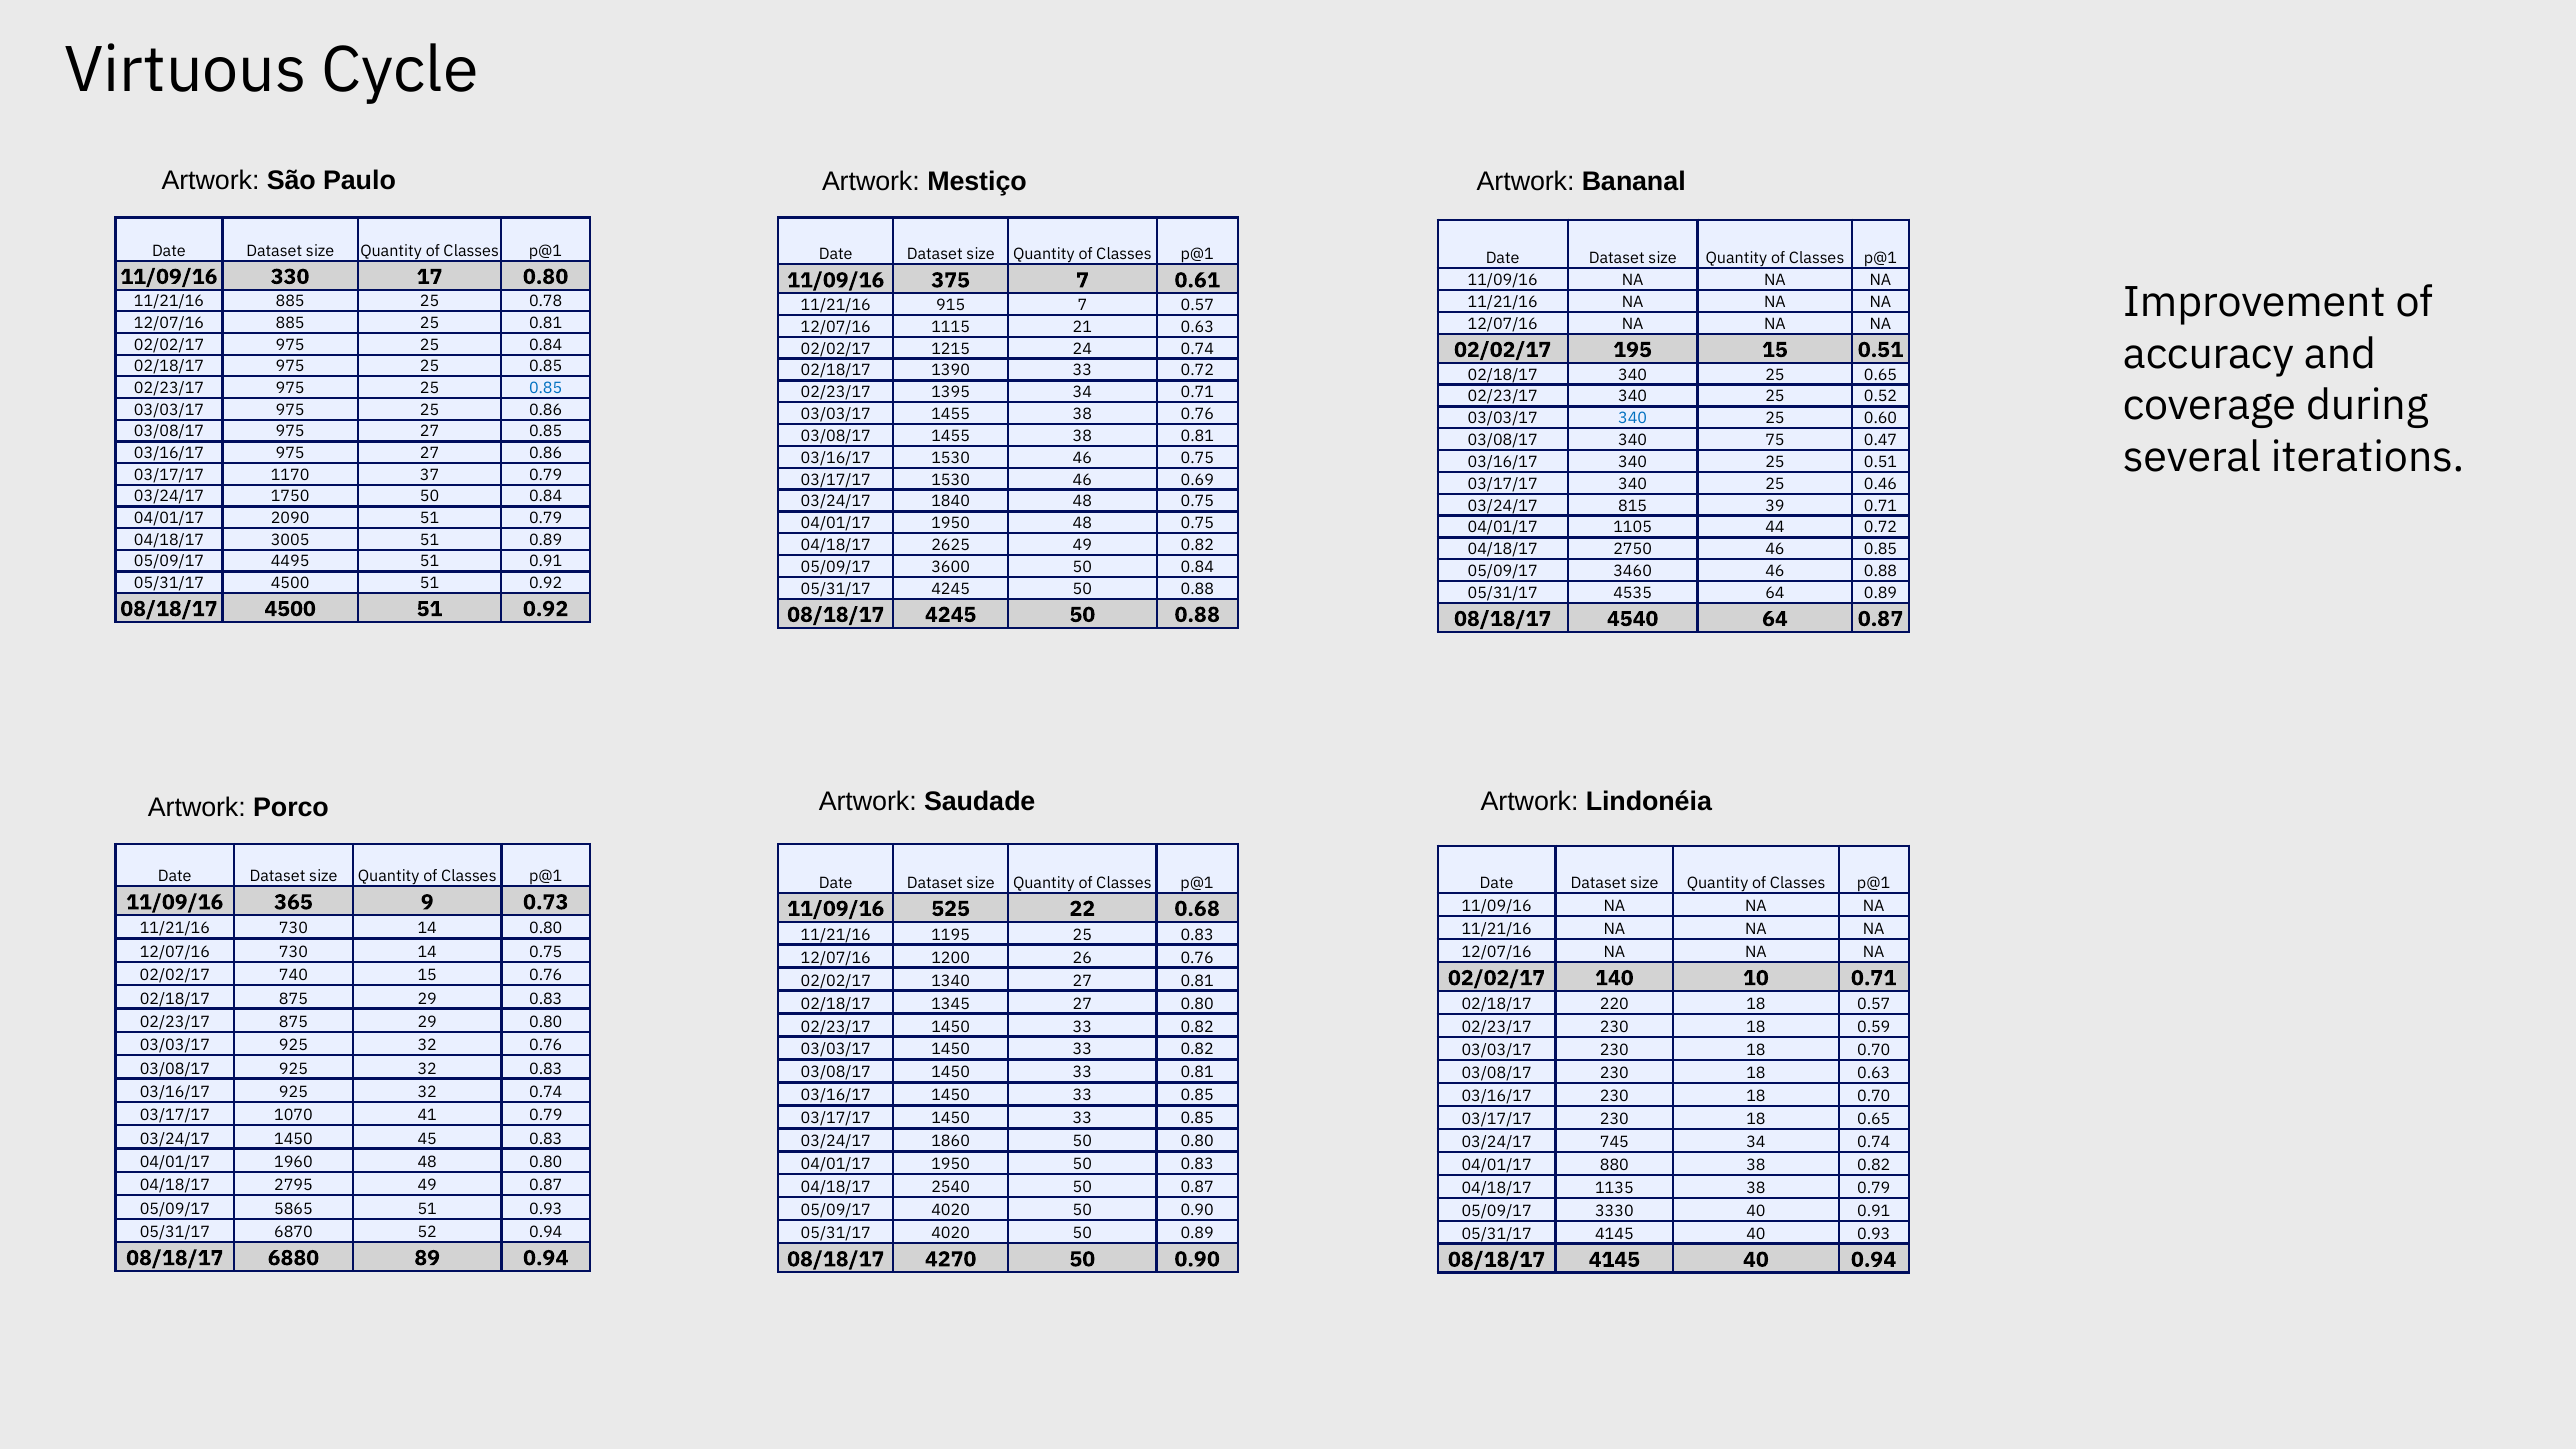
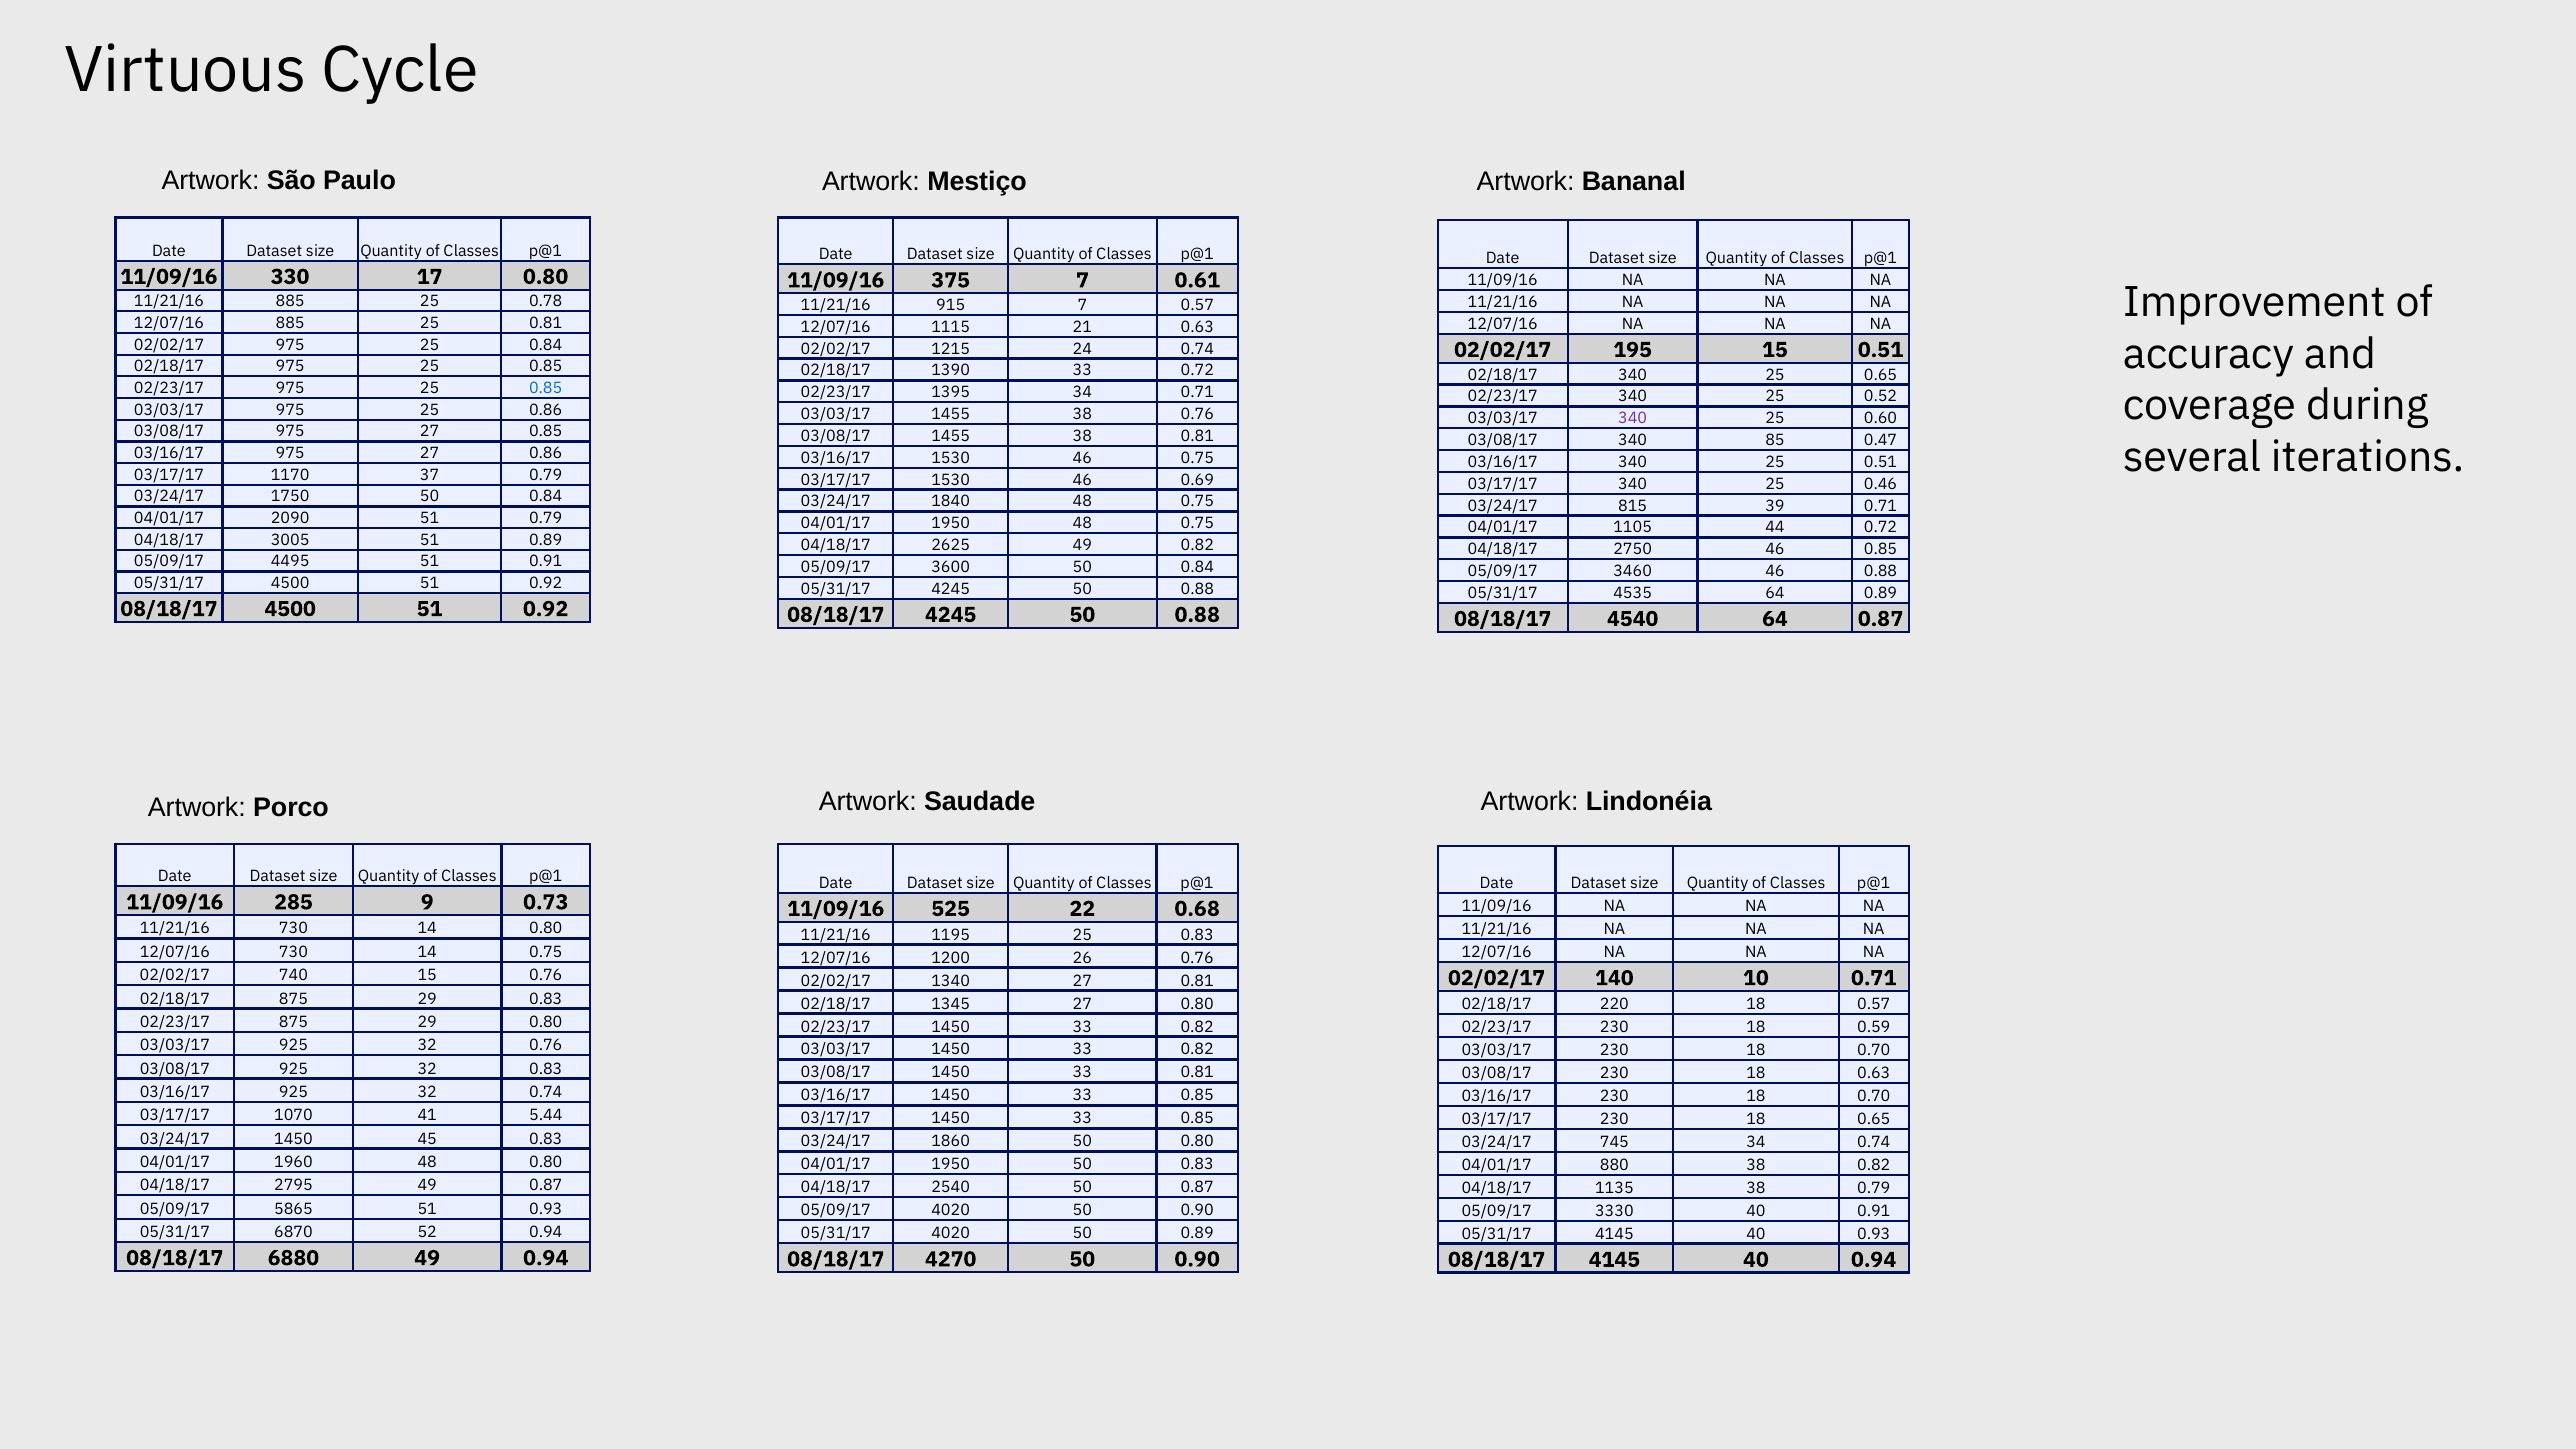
340 at (1633, 418) colour: blue -> purple
75: 75 -> 85
365: 365 -> 285
41 0.79: 0.79 -> 5.44
6880 89: 89 -> 49
